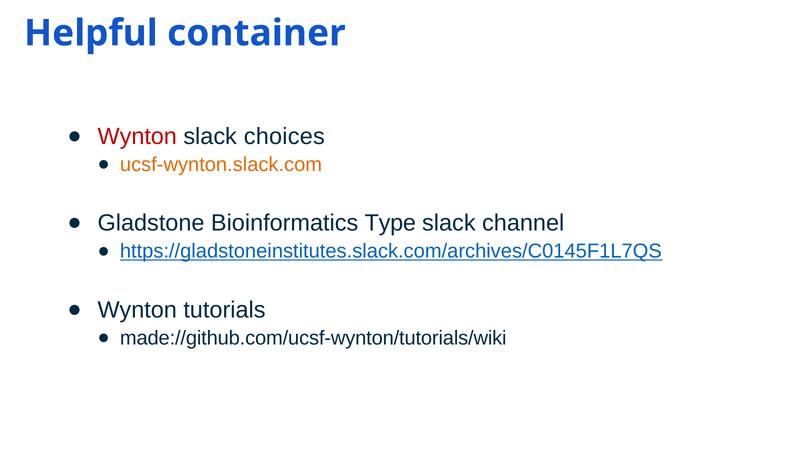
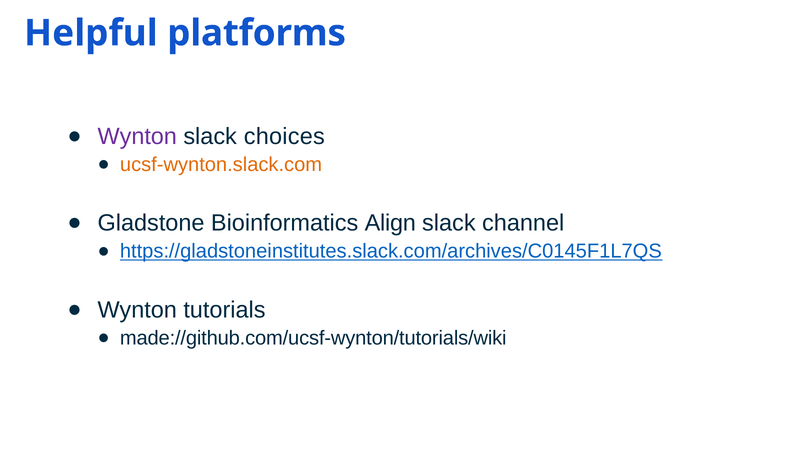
container: container -> platforms
Wynton at (137, 136) colour: red -> purple
Type: Type -> Align
